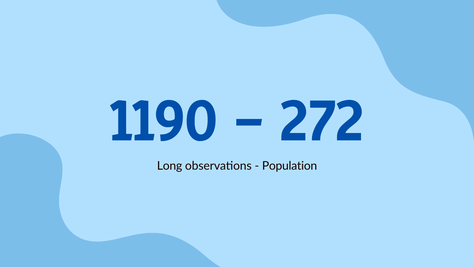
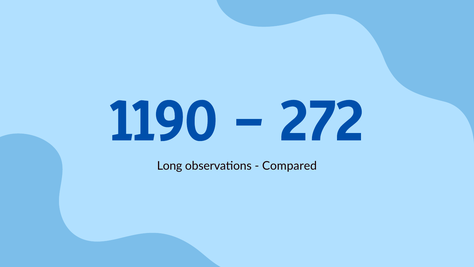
Population: Population -> Compared
